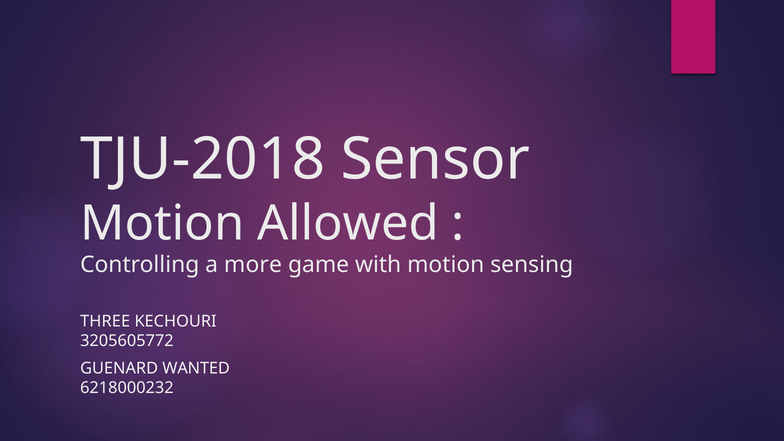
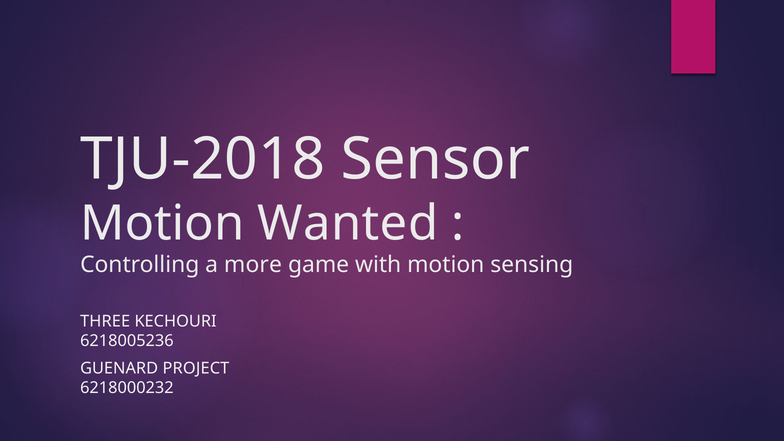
Allowed: Allowed -> Wanted
3205605772: 3205605772 -> 6218005236
WANTED: WANTED -> PROJECT
